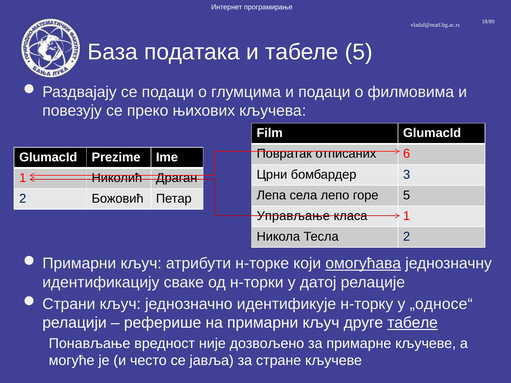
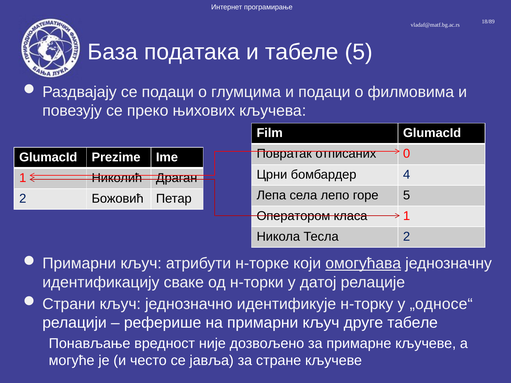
6: 6 -> 0
3: 3 -> 4
Управљање: Управљање -> Оператором
табеле at (413, 323) underline: present -> none
